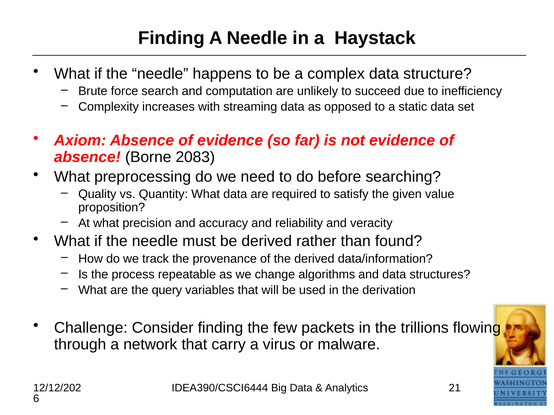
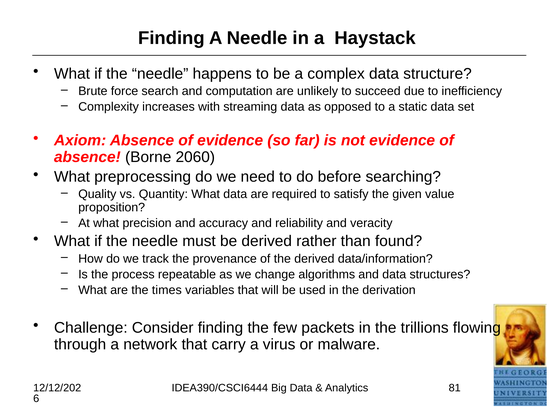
2083: 2083 -> 2060
query: query -> times
21: 21 -> 81
